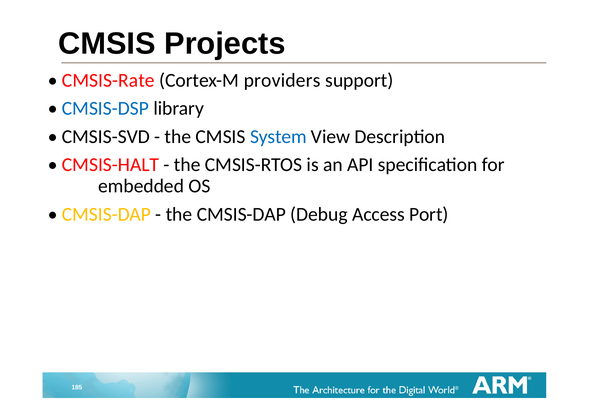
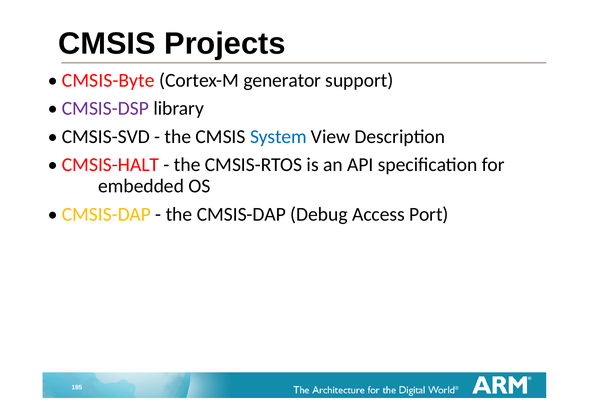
CMSIS-Rate: CMSIS-Rate -> CMSIS-Byte
providers: providers -> generator
CMSIS-DSP colour: blue -> purple
